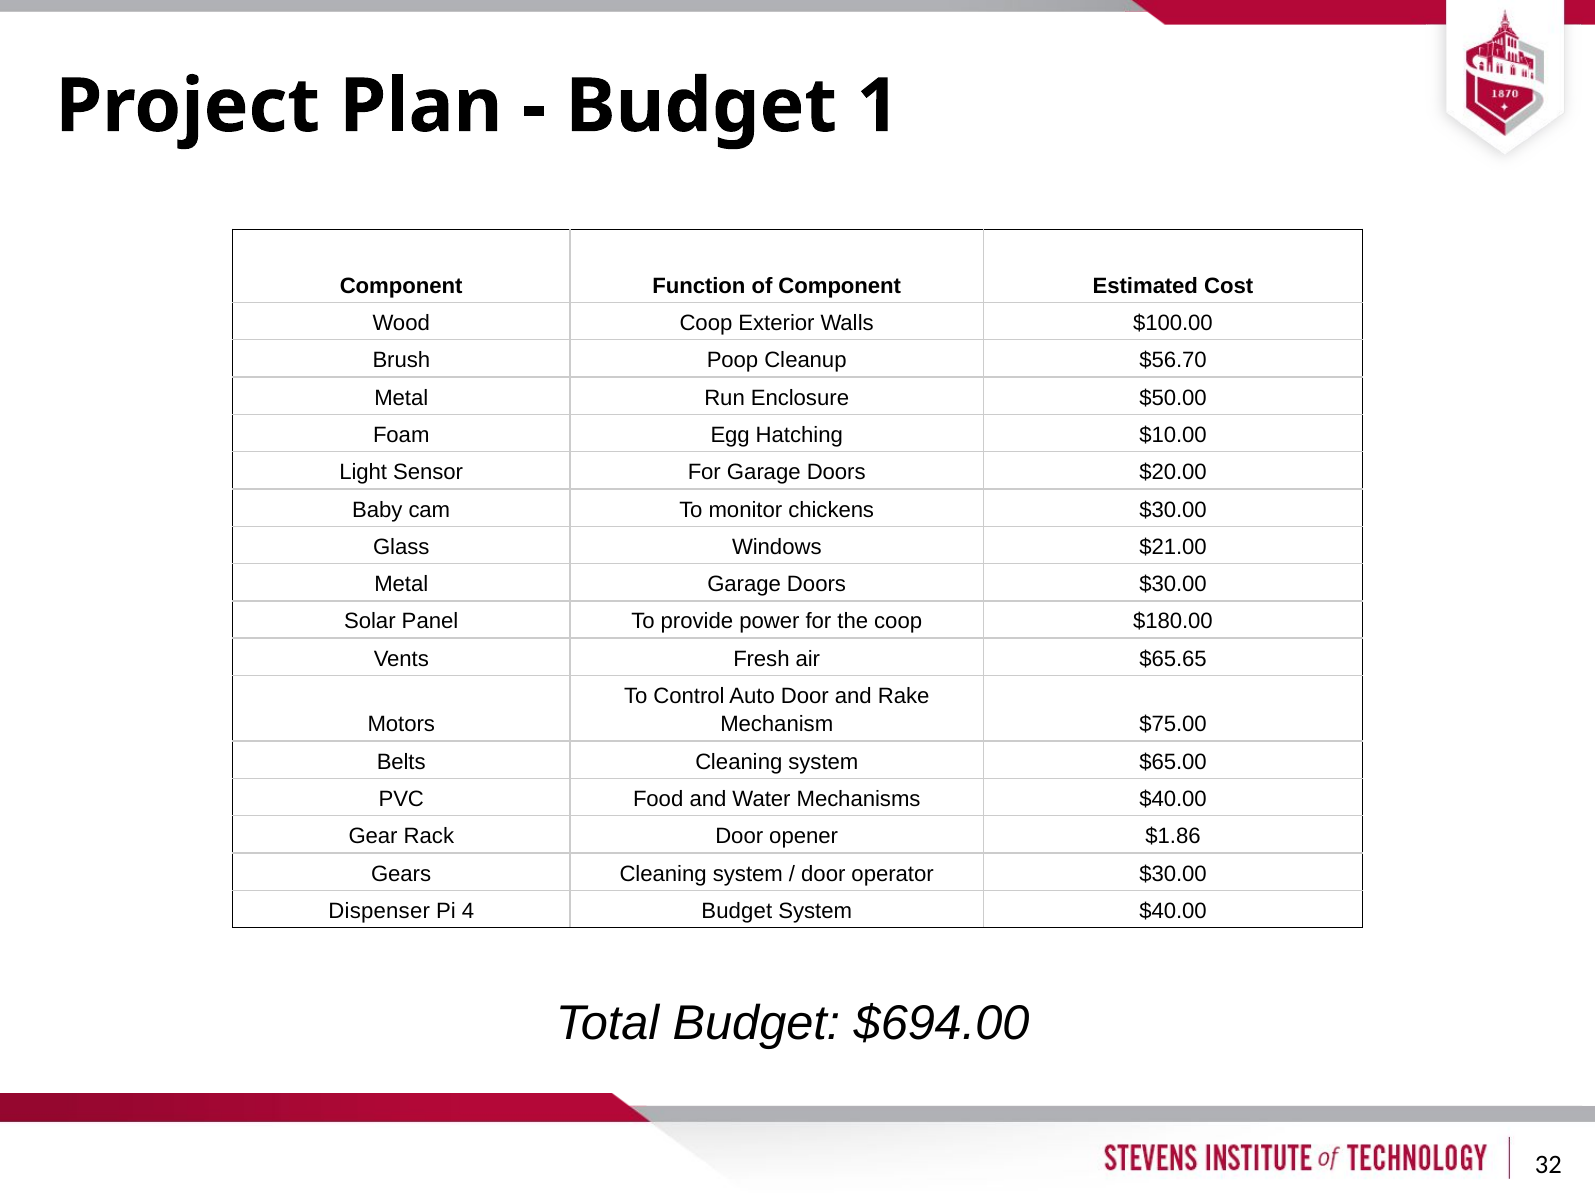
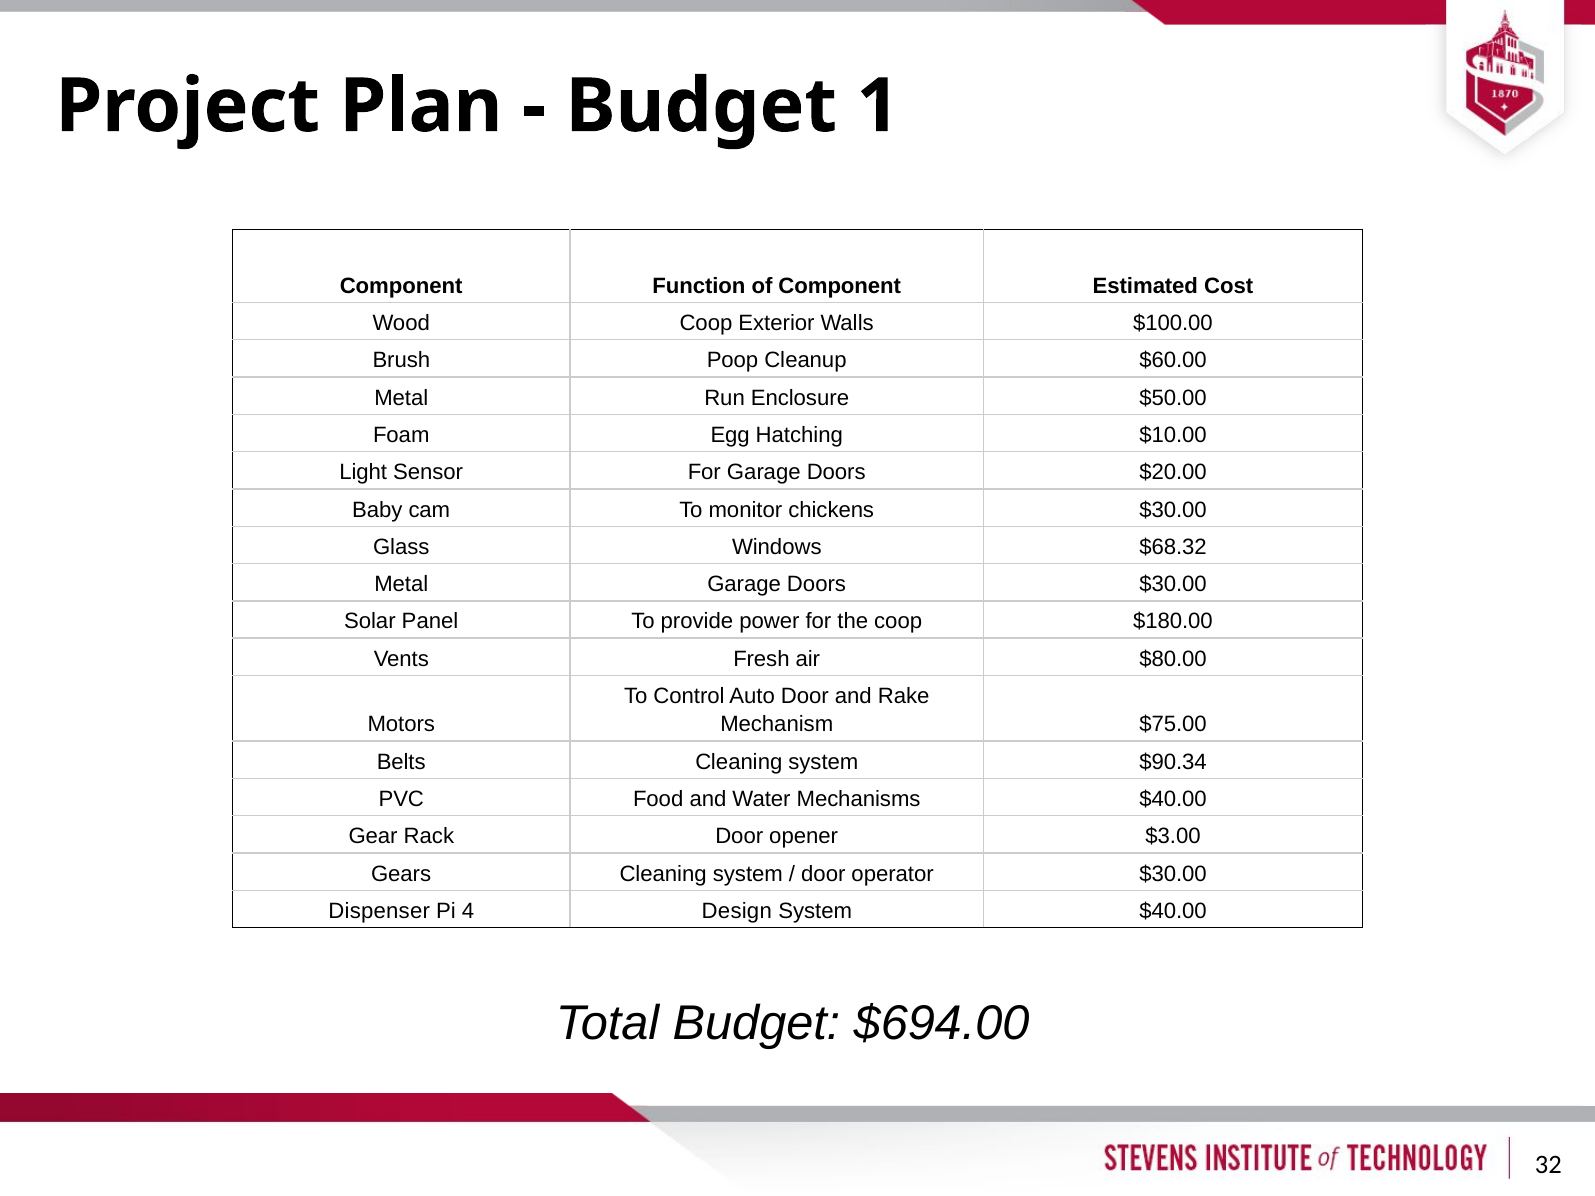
$56.70: $56.70 -> $60.00
$21.00: $21.00 -> $68.32
$65.65: $65.65 -> $80.00
$65.00: $65.00 -> $90.34
$1.86: $1.86 -> $3.00
4 Budget: Budget -> Design
